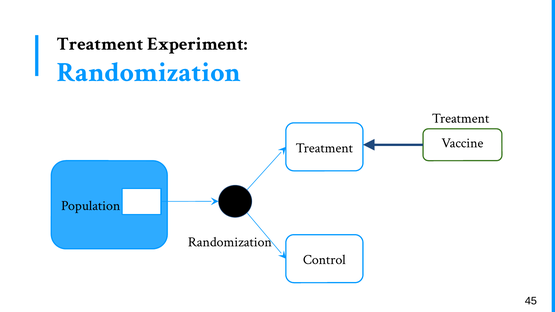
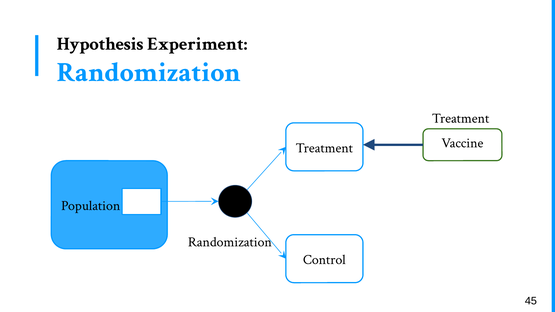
Treatment at (100, 44): Treatment -> Hypothesis
